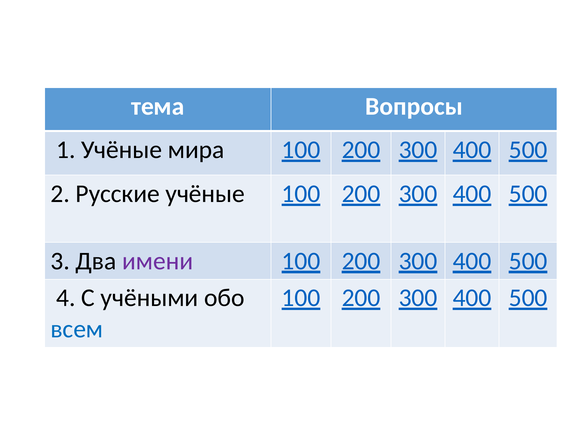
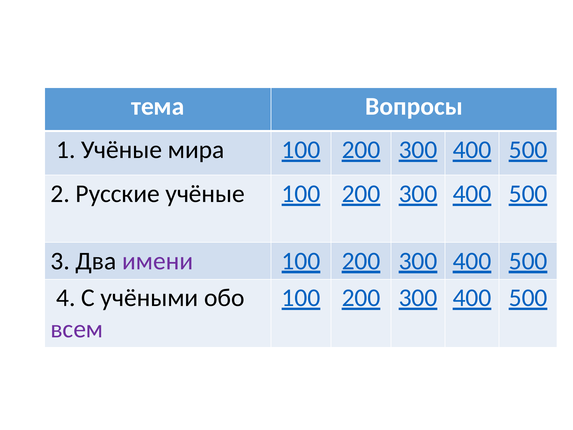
всем colour: blue -> purple
